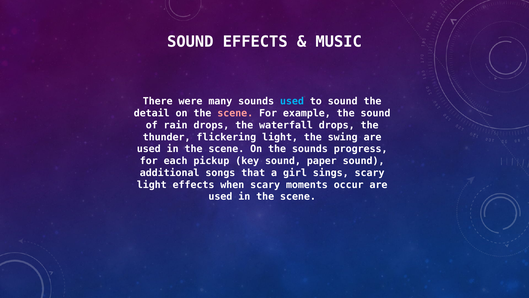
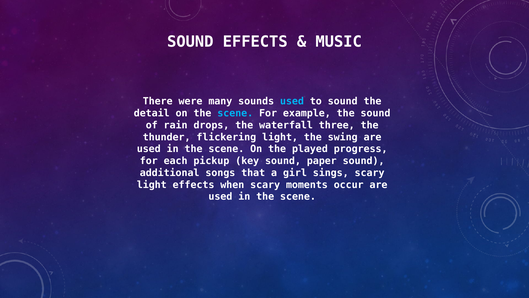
scene at (235, 113) colour: pink -> light blue
waterfall drops: drops -> three
the sounds: sounds -> played
